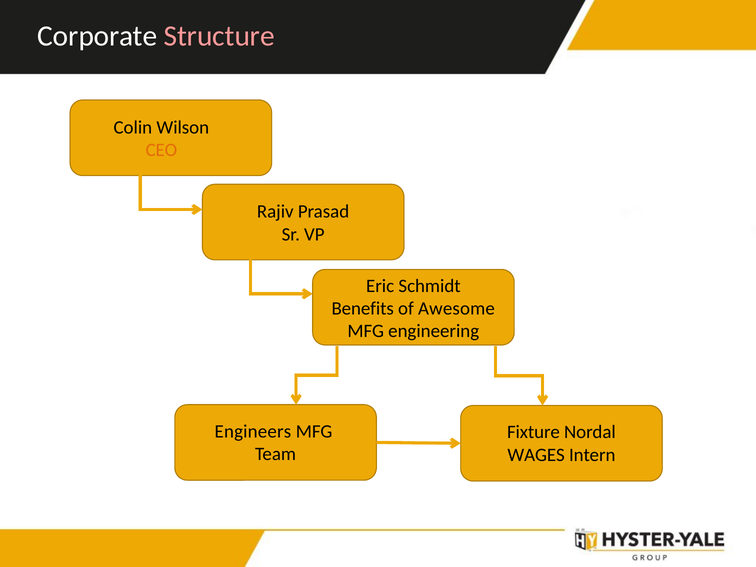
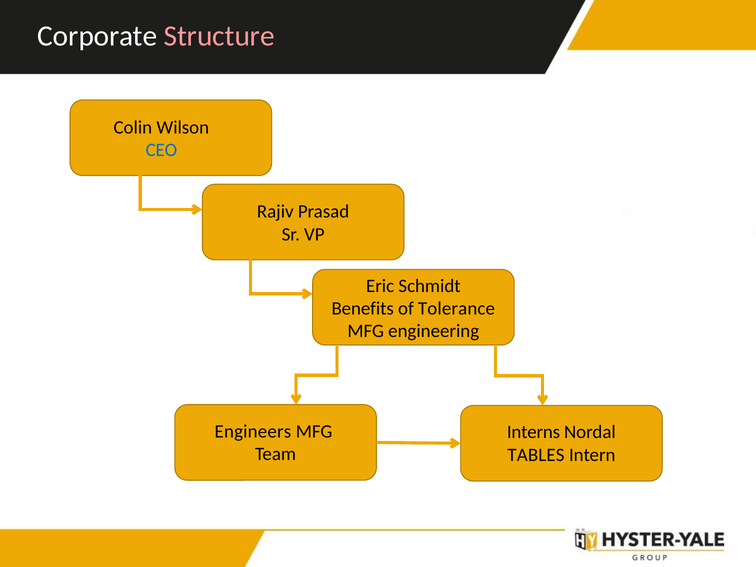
CEO colour: orange -> blue
Awesome: Awesome -> Tolerance
Fixture: Fixture -> Interns
WAGES: WAGES -> TABLES
